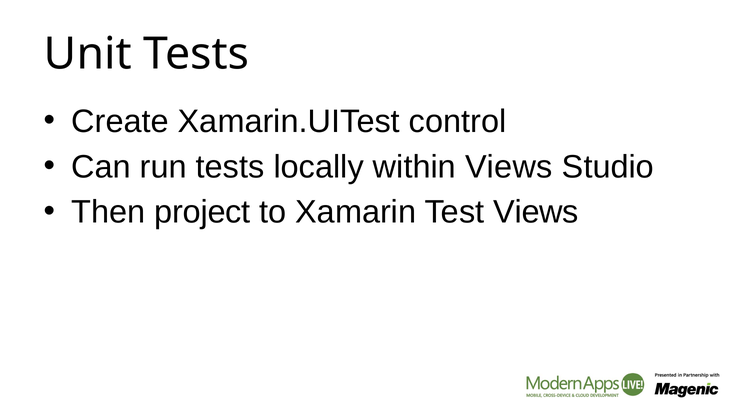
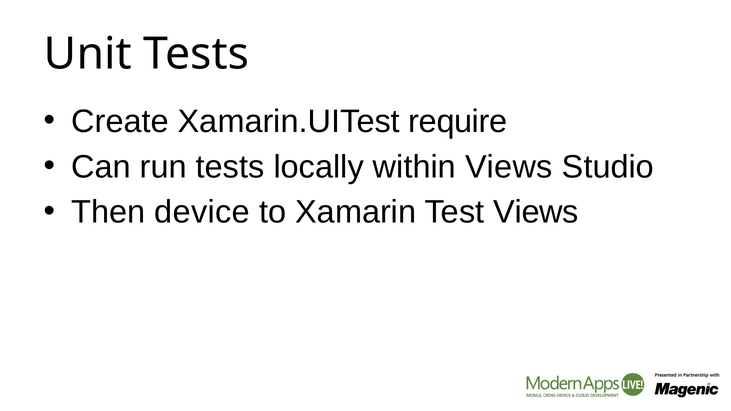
control: control -> require
project: project -> device
